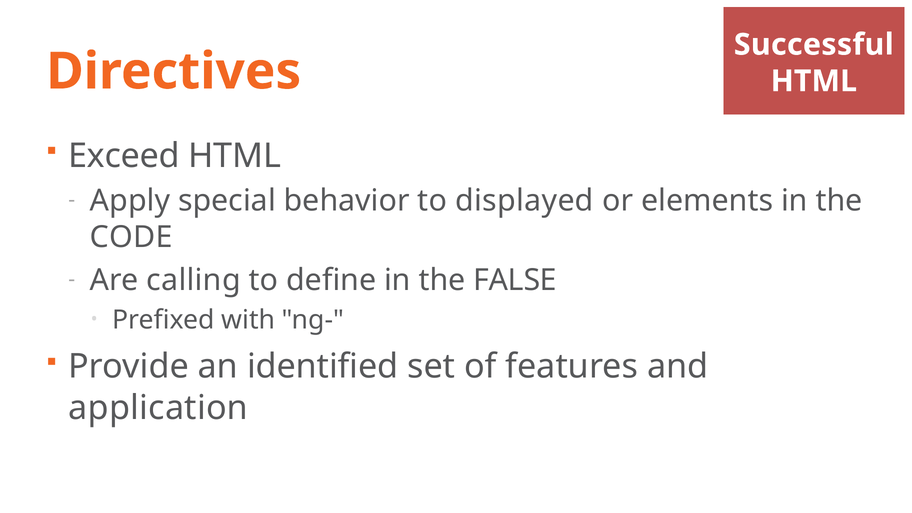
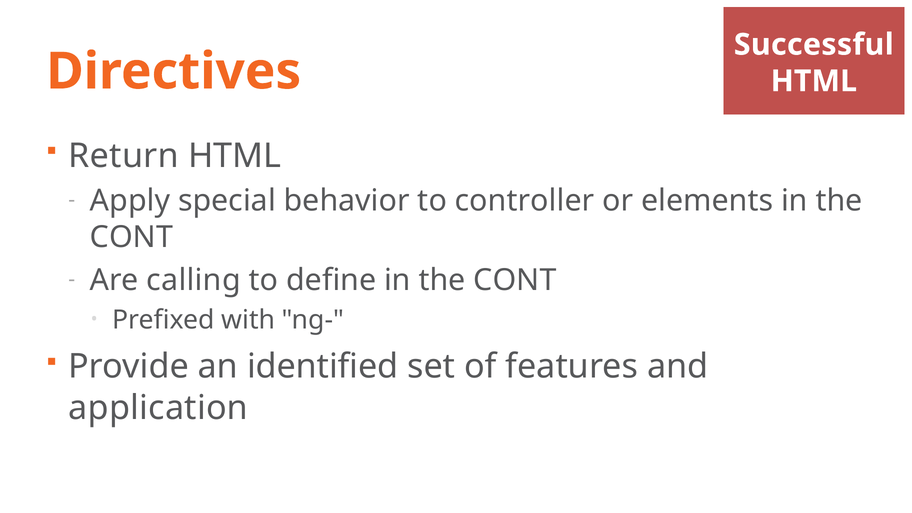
Exceed: Exceed -> Return
displayed: displayed -> controller
CODE at (131, 237): CODE -> CONT
define in the FALSE: FALSE -> CONT
